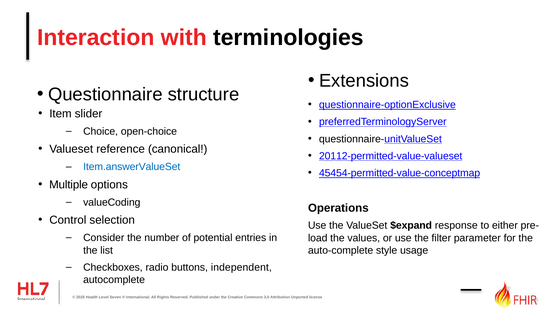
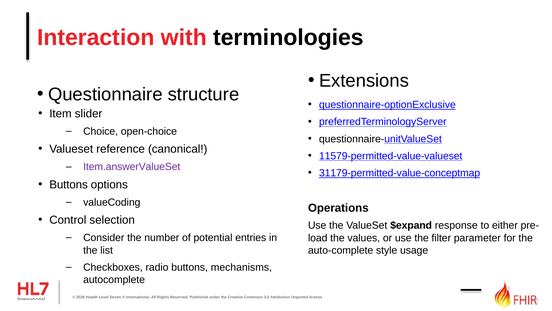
20112-permitted-value-valueset: 20112-permitted-value-valueset -> 11579-permitted-value-valueset
Item.answerValueSet colour: blue -> purple
45454-permitted-value-conceptmap: 45454-permitted-value-conceptmap -> 31179-permitted-value-conceptmap
Multiple at (69, 184): Multiple -> Buttons
independent: independent -> mechanisms
